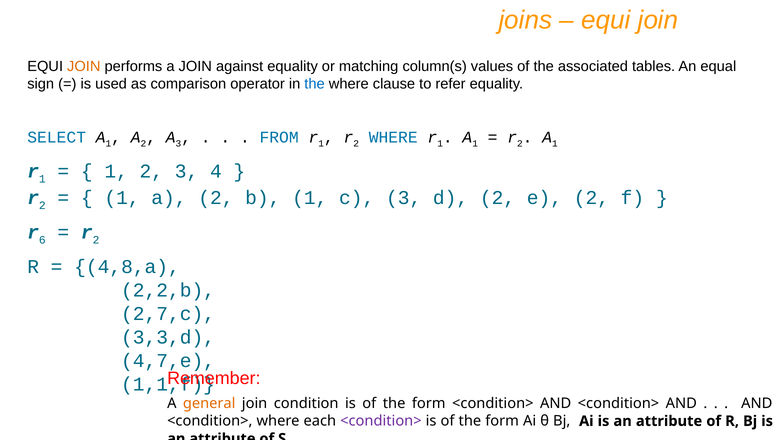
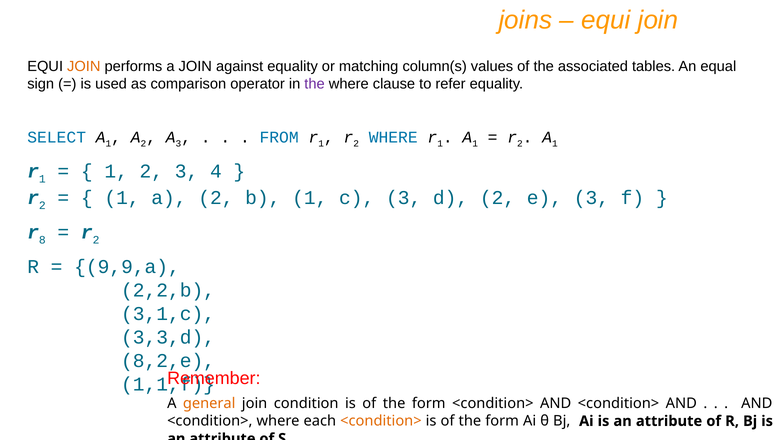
the at (315, 84) colour: blue -> purple
e 2: 2 -> 3
6: 6 -> 8
4,8,a: 4,8,a -> 9,9,a
2,7,c: 2,7,c -> 3,1,c
4,7,e: 4,7,e -> 8,2,e
<condition> at (381, 421) colour: purple -> orange
